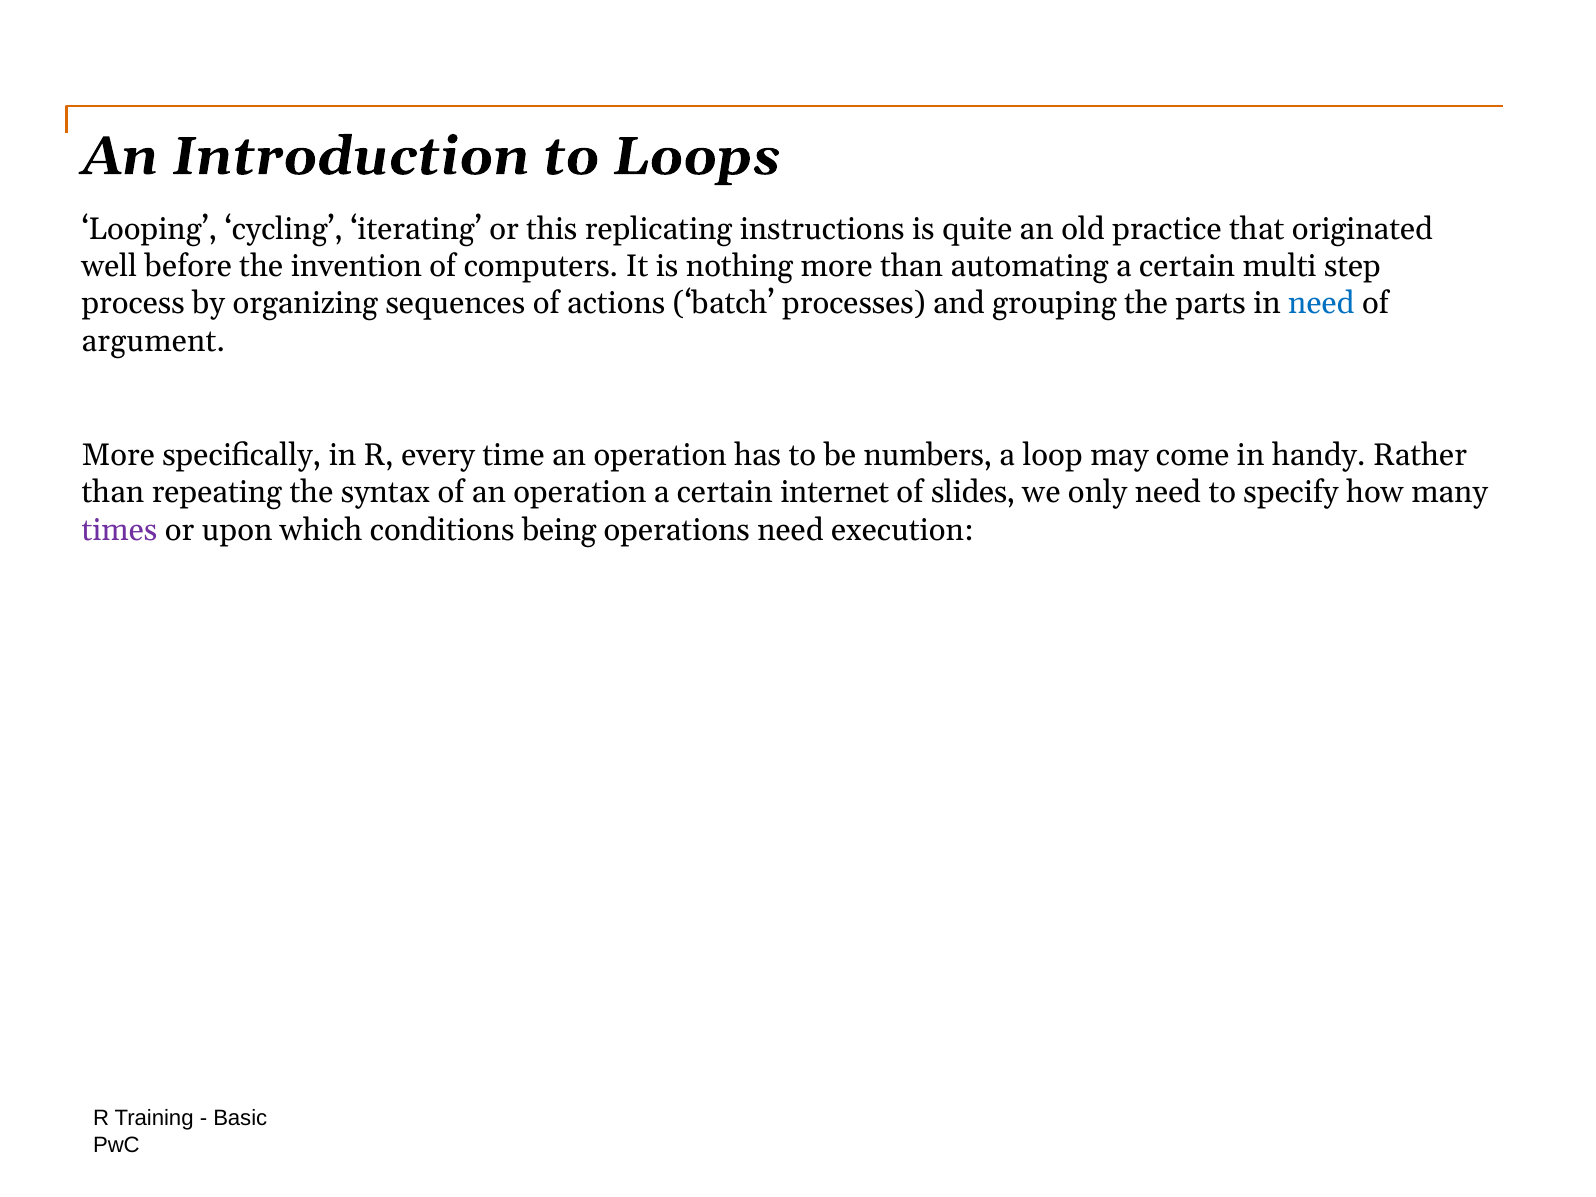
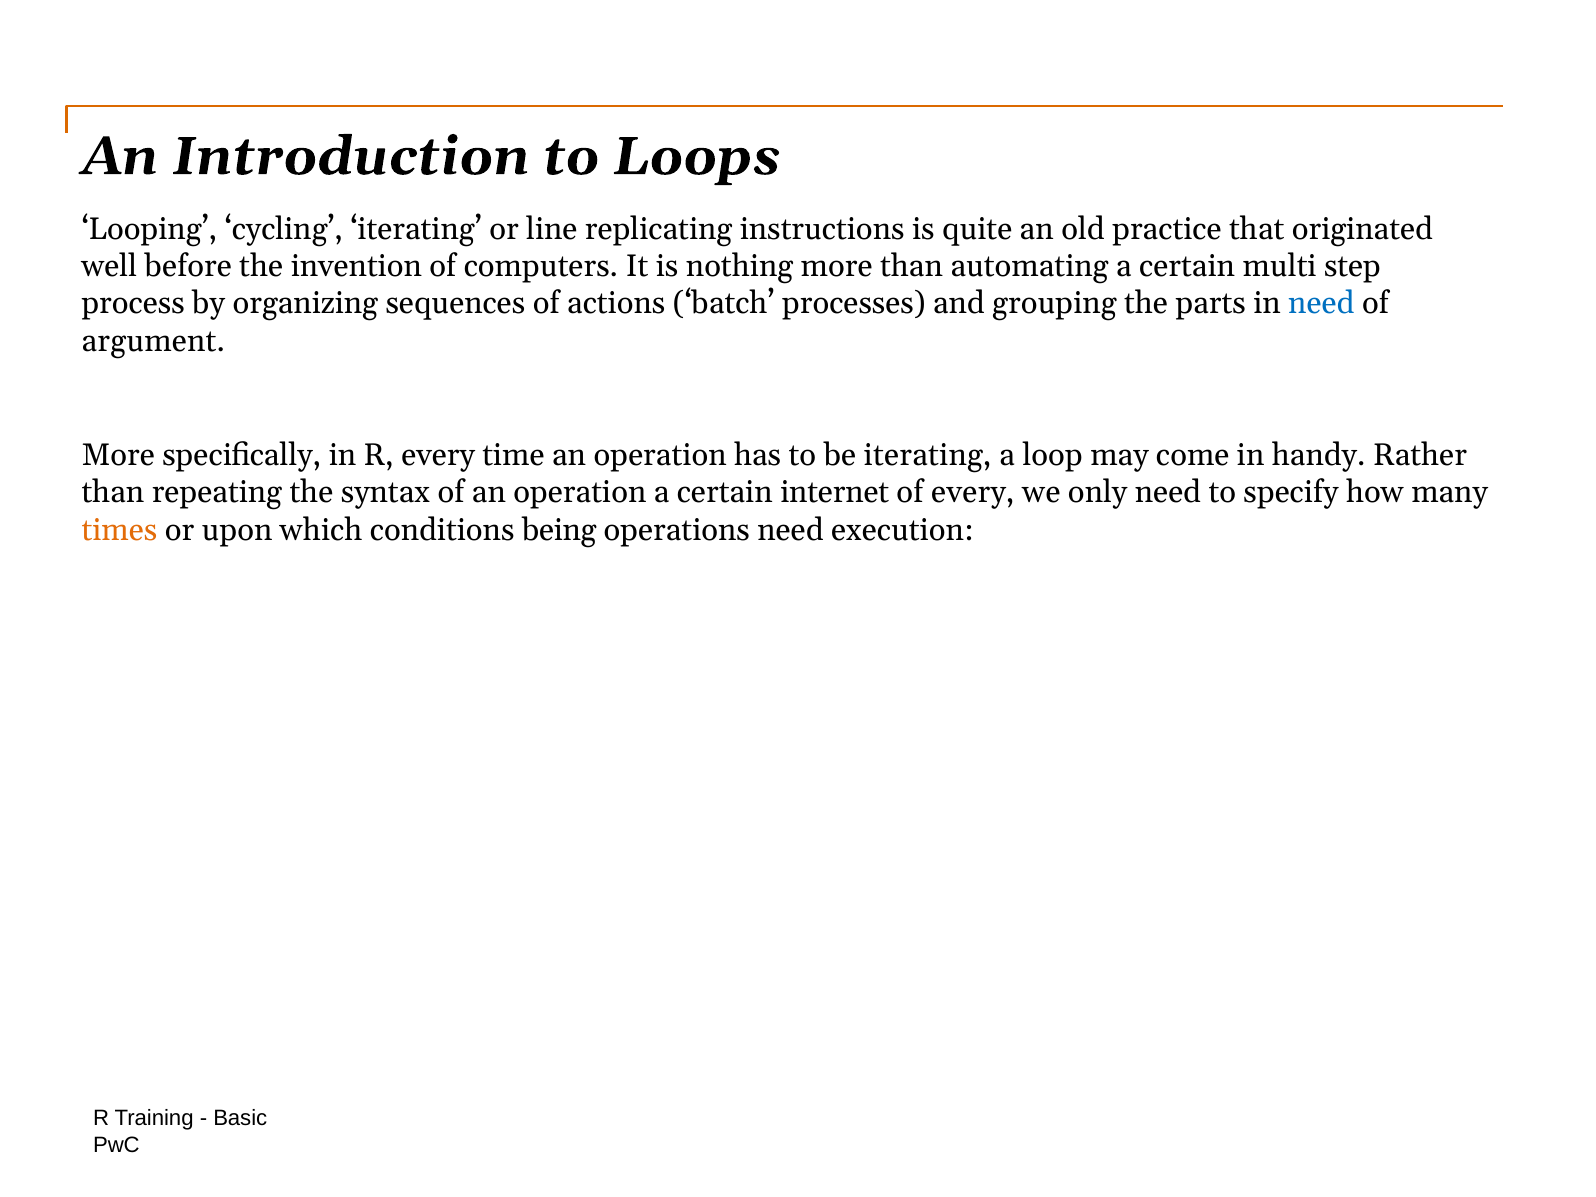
this: this -> line
be numbers: numbers -> iterating
of slides: slides -> every
times colour: purple -> orange
